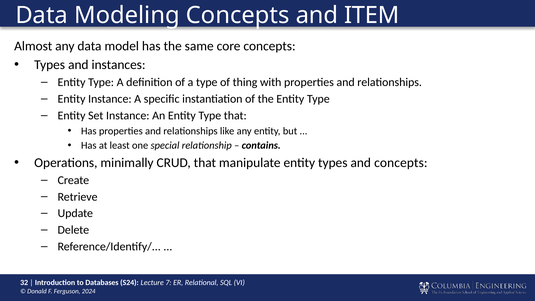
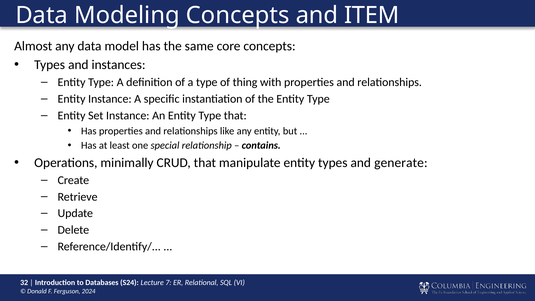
and concepts: concepts -> generate
